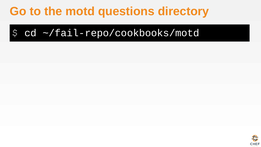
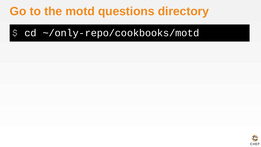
~/fail-repo/cookbooks/motd: ~/fail-repo/cookbooks/motd -> ~/only-repo/cookbooks/motd
